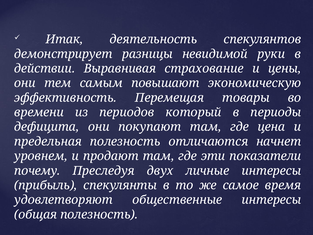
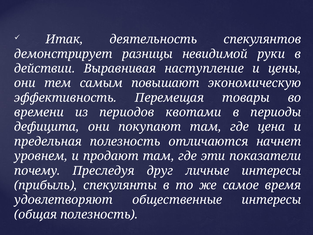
страхование: страхование -> наступление
который: который -> квотами
двух: двух -> друг
